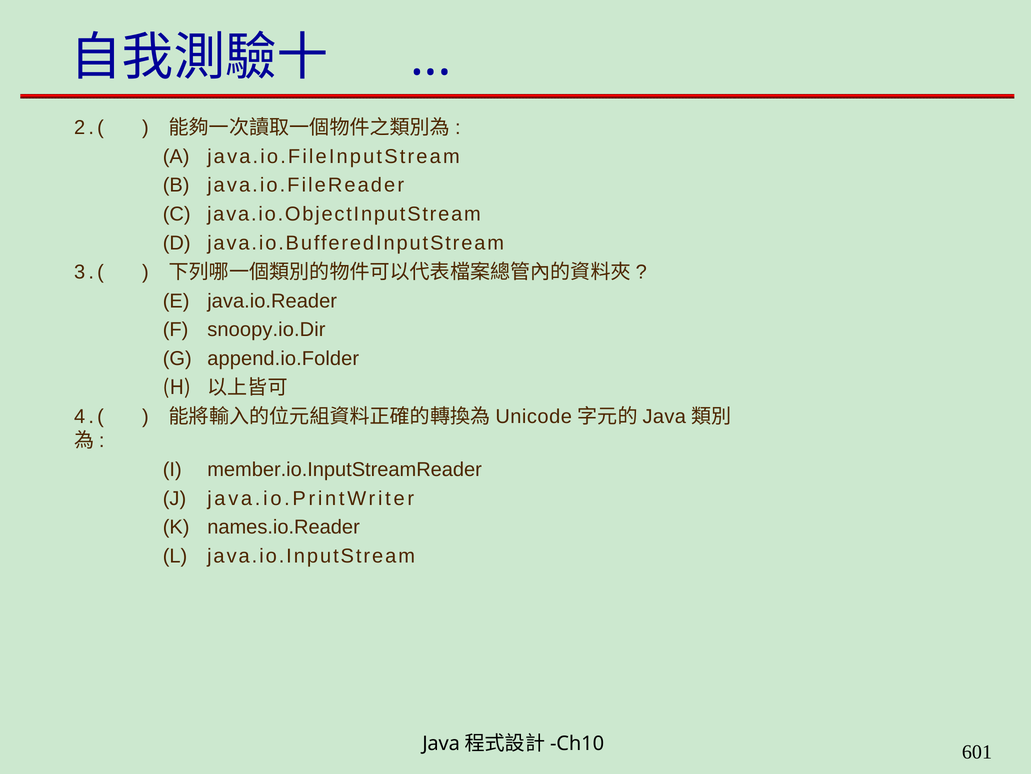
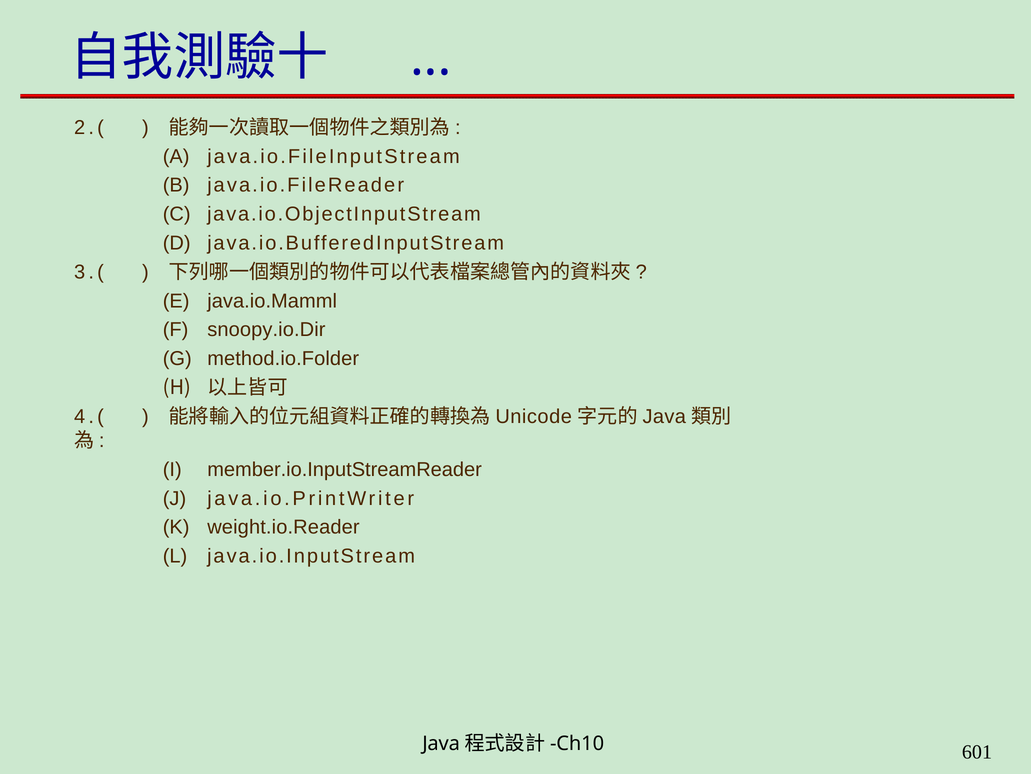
java.io.Reader: java.io.Reader -> java.io.Mamml
append.io.Folder: append.io.Folder -> method.io.Folder
names.io.Reader: names.io.Reader -> weight.io.Reader
